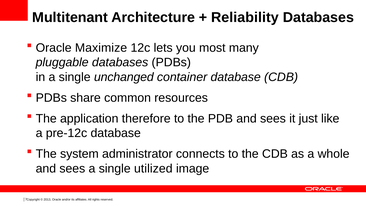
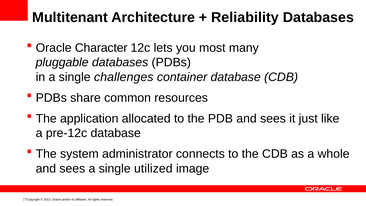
Maximize: Maximize -> Character
unchanged: unchanged -> challenges
therefore: therefore -> allocated
